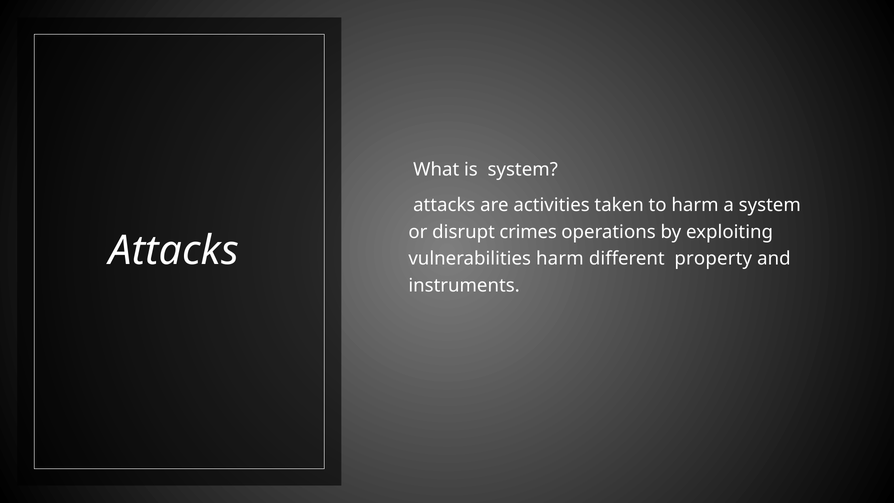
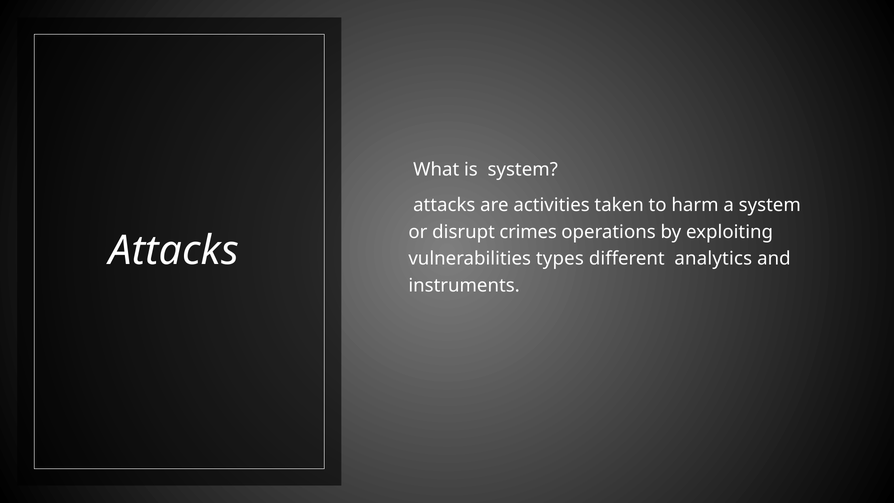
vulnerabilities harm: harm -> types
property: property -> analytics
